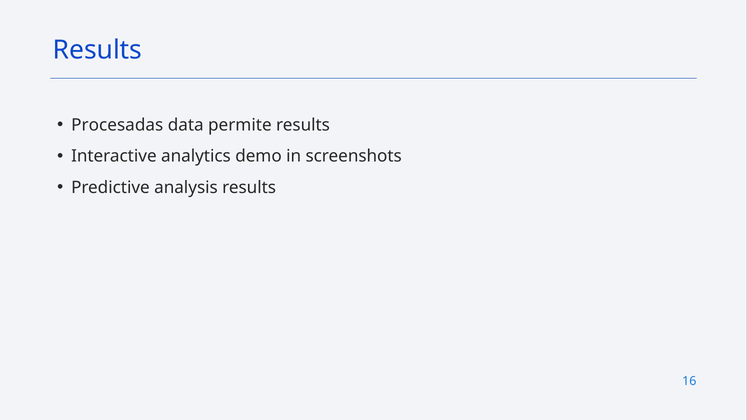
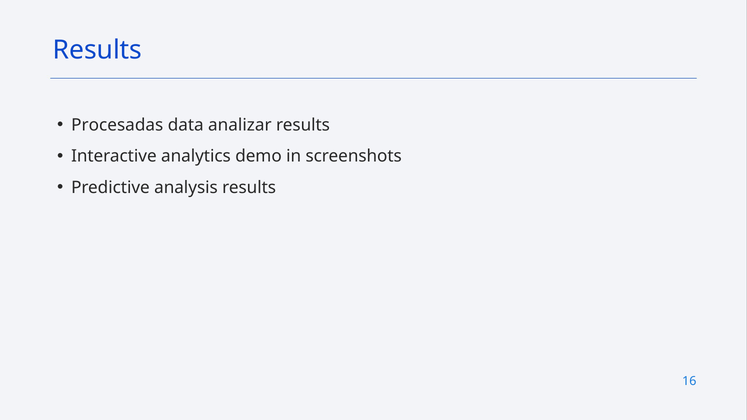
permite: permite -> analizar
